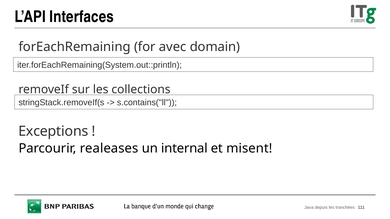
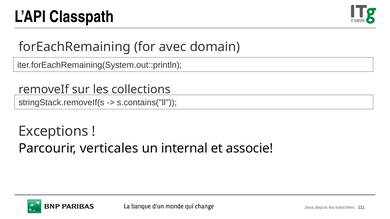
Interfaces: Interfaces -> Classpath
realeases: realeases -> verticales
misent: misent -> associe
